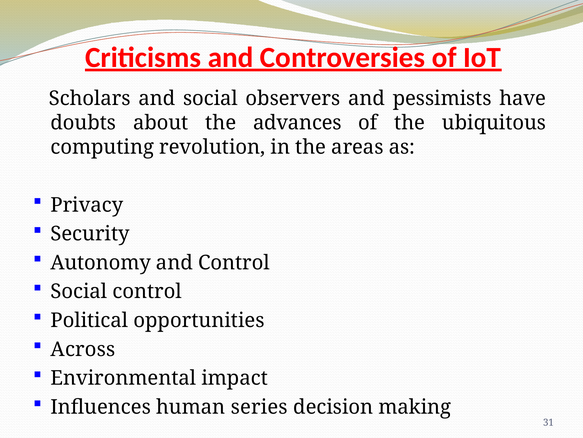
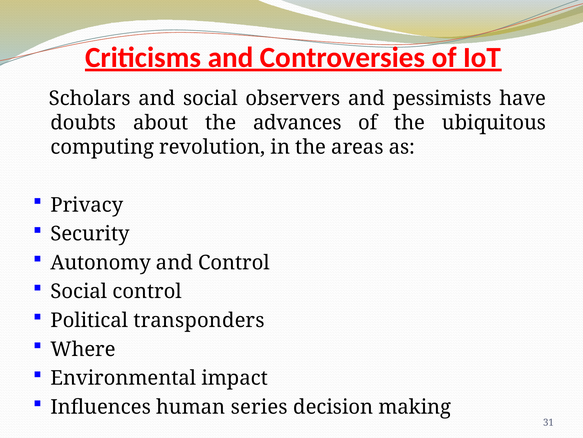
opportunities: opportunities -> transponders
Across: Across -> Where
